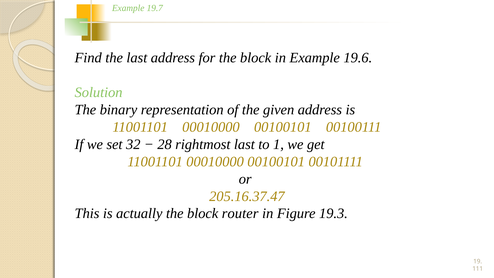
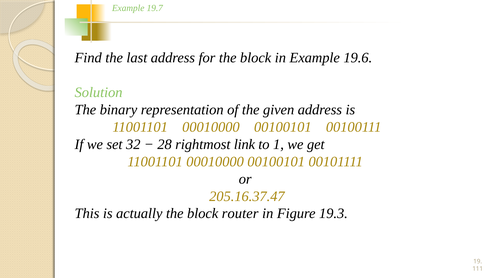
rightmost last: last -> link
